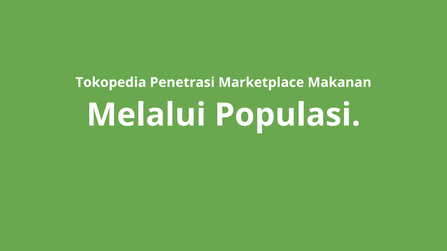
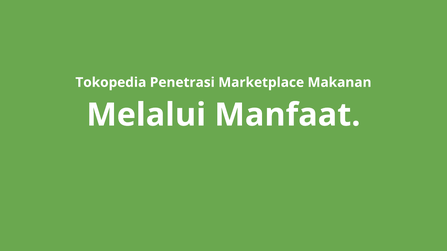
Populasi: Populasi -> Manfaat
